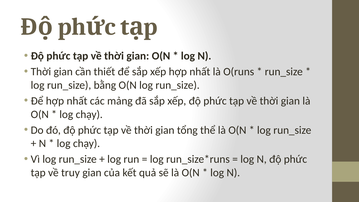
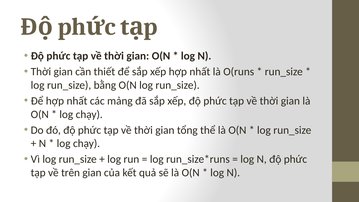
truy: truy -> trên
